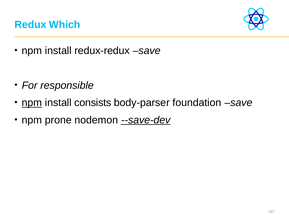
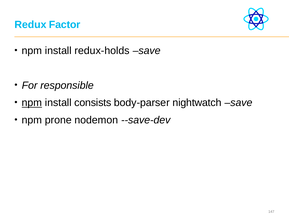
Which: Which -> Factor
redux-redux: redux-redux -> redux-holds
foundation: foundation -> nightwatch
--save-dev underline: present -> none
